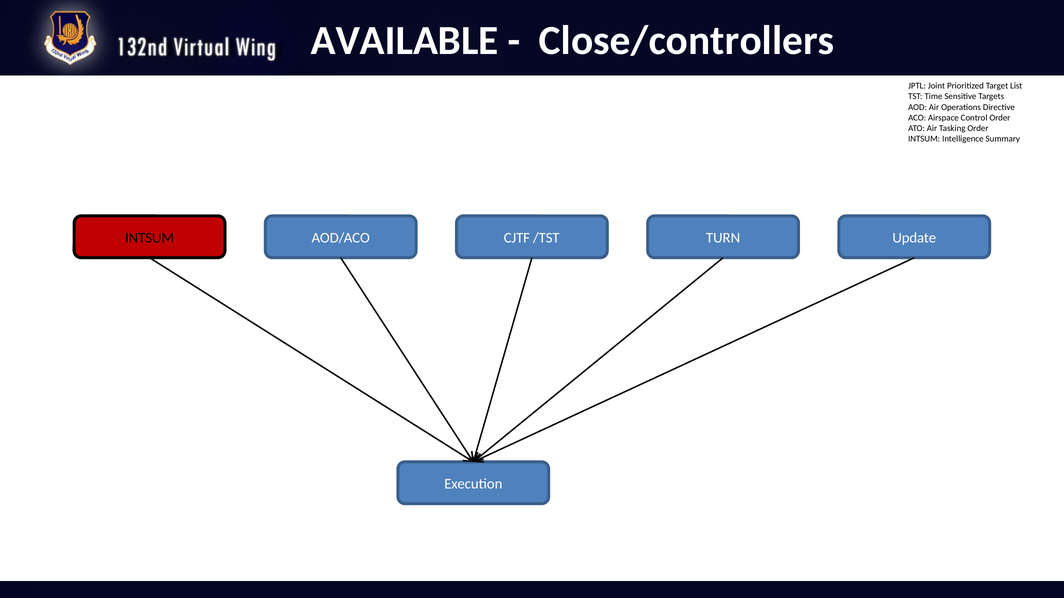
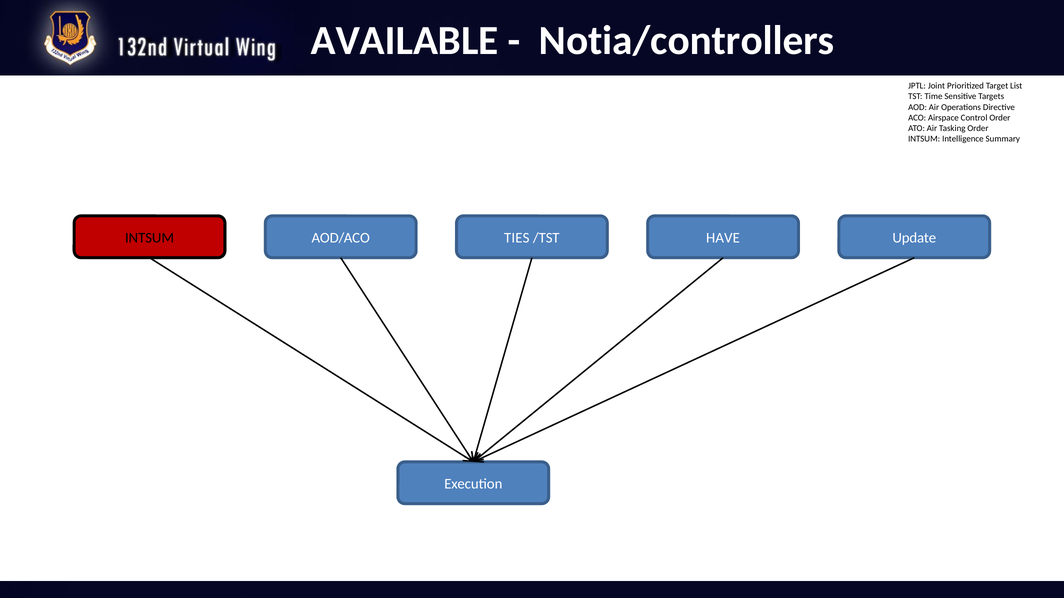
Close/controllers: Close/controllers -> Notia/controllers
CJTF: CJTF -> TIES
TURN: TURN -> HAVE
